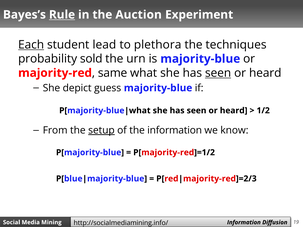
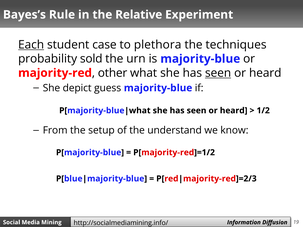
Rule underline: present -> none
Auction: Auction -> Relative
lead: lead -> case
same: same -> other
setup underline: present -> none
the information: information -> understand
